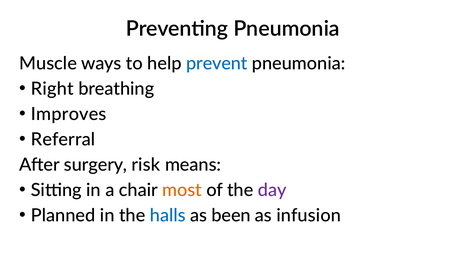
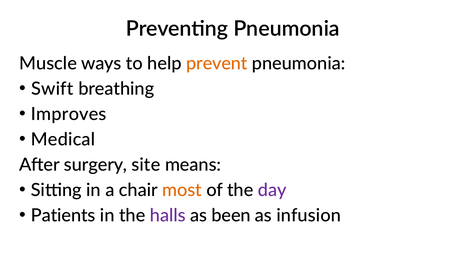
prevent colour: blue -> orange
Right: Right -> Swift
Referral: Referral -> Medical
risk: risk -> site
Planned: Planned -> Patients
halls colour: blue -> purple
